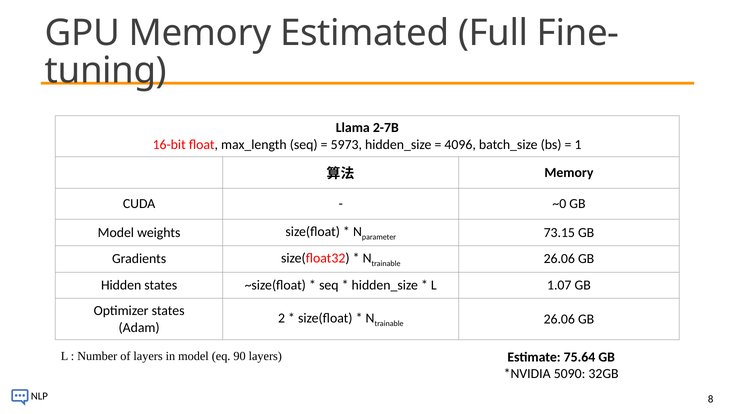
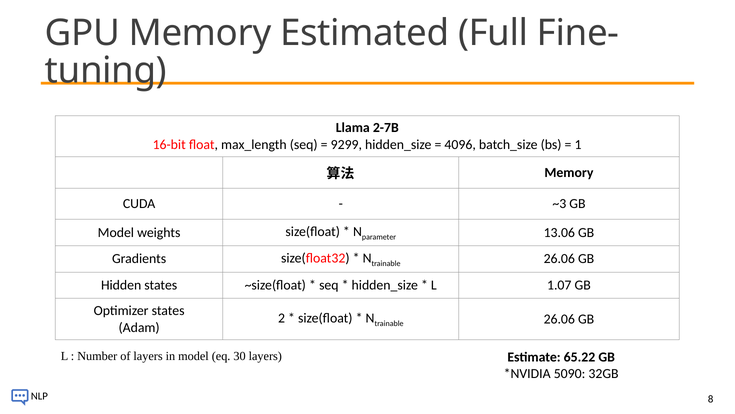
5973: 5973 -> 9299
~0: ~0 -> ~3
73.15: 73.15 -> 13.06
90: 90 -> 30
75.64: 75.64 -> 65.22
